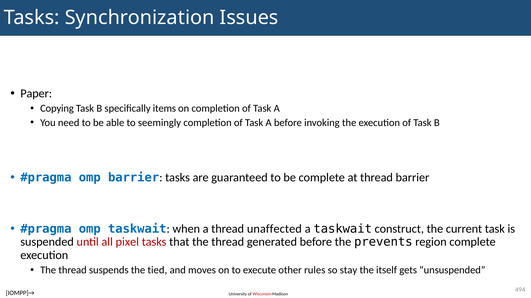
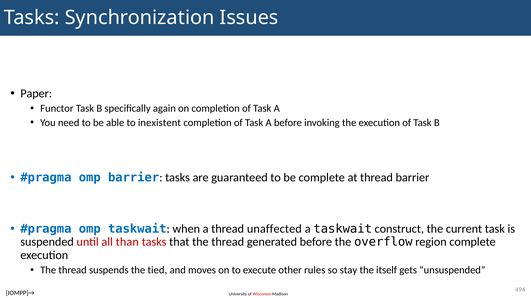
Copying: Copying -> Functor
items: items -> again
seemingly: seemingly -> inexistent
pixel: pixel -> than
prevents: prevents -> overflow
